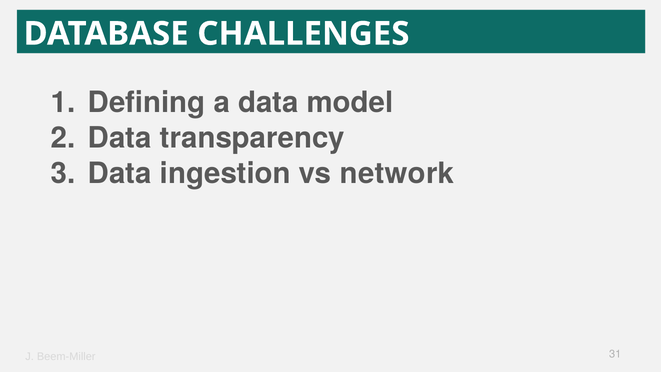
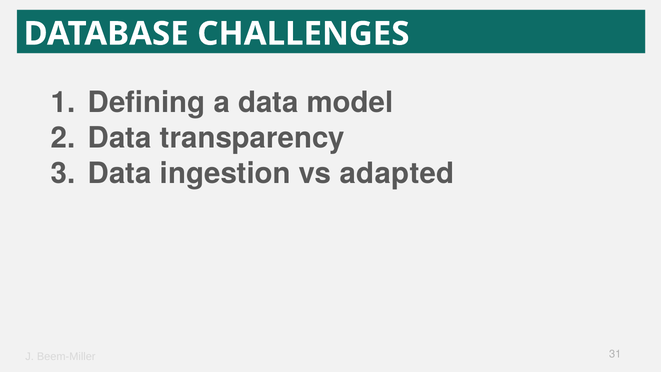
network: network -> adapted
